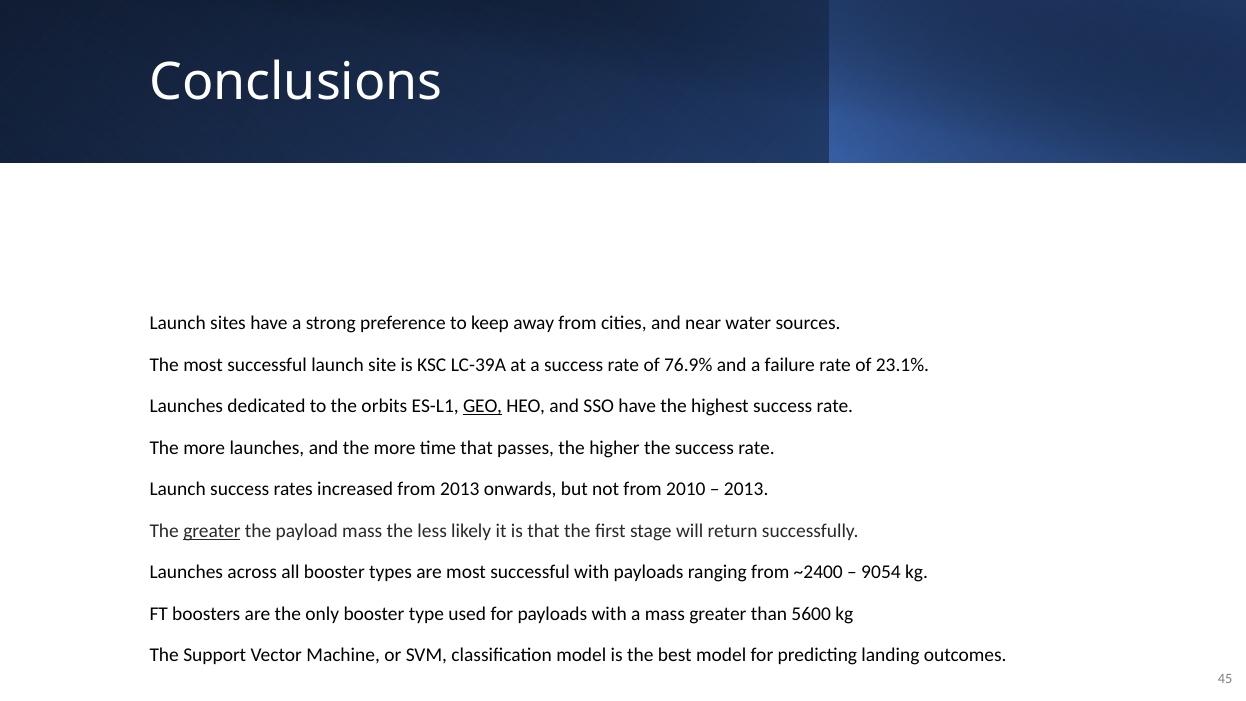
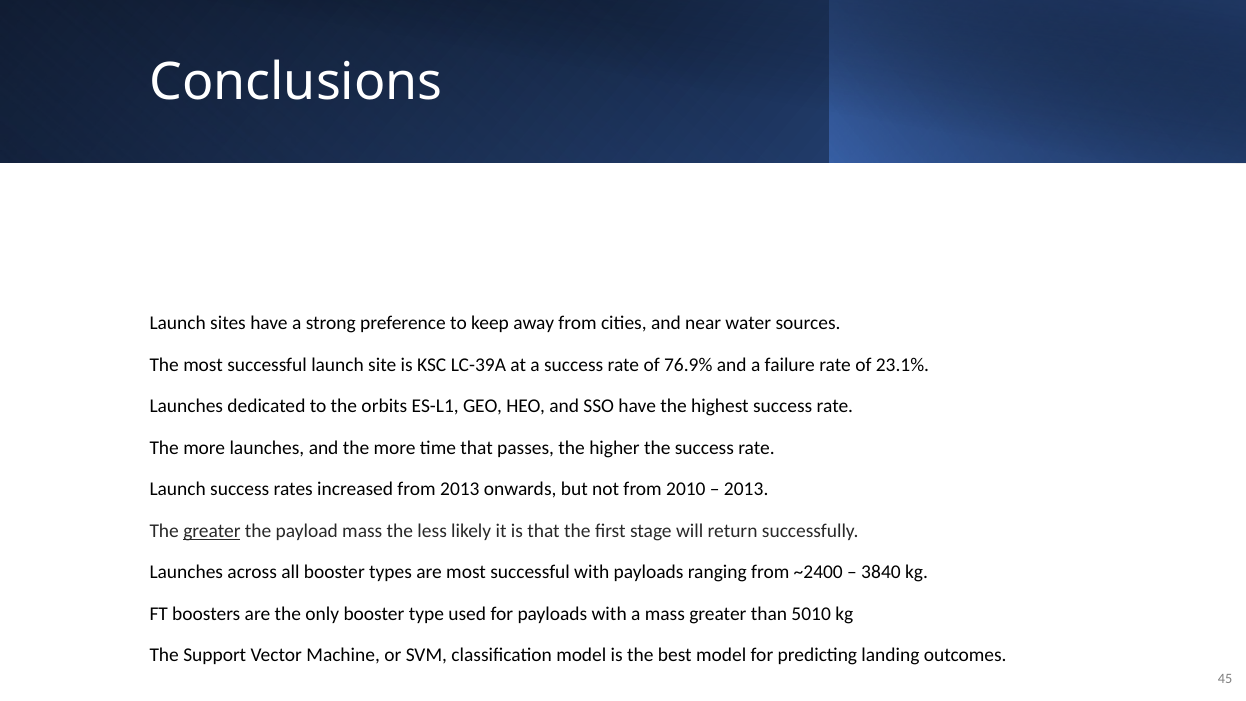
GEO underline: present -> none
9054: 9054 -> 3840
5600: 5600 -> 5010
